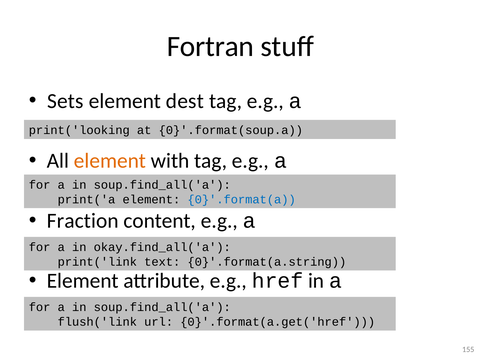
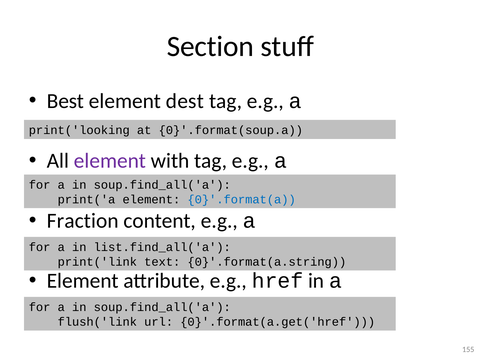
Fortran: Fortran -> Section
Sets: Sets -> Best
element at (110, 161) colour: orange -> purple
okay.find_all('a: okay.find_all('a -> list.find_all('a
